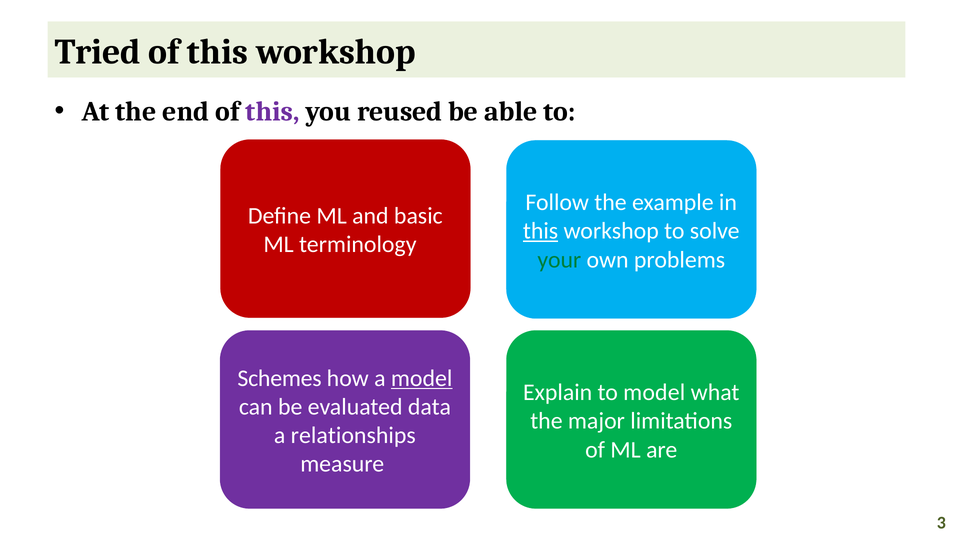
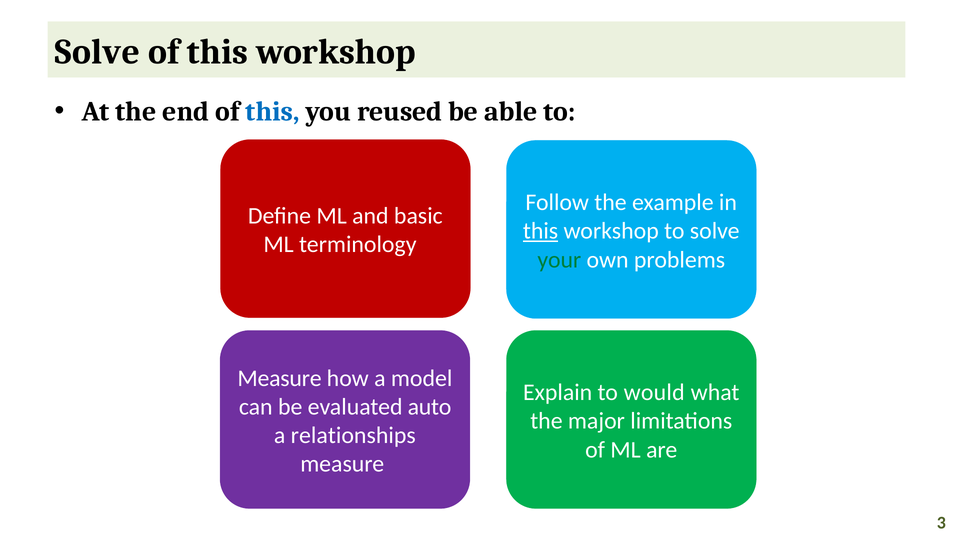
Tried at (98, 52): Tried -> Solve
this at (273, 112) colour: purple -> blue
Schemes at (280, 378): Schemes -> Measure
model at (422, 378) underline: present -> none
to model: model -> would
data: data -> auto
